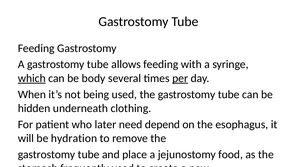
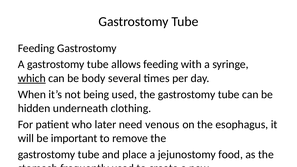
per underline: present -> none
depend: depend -> venous
hydration: hydration -> important
